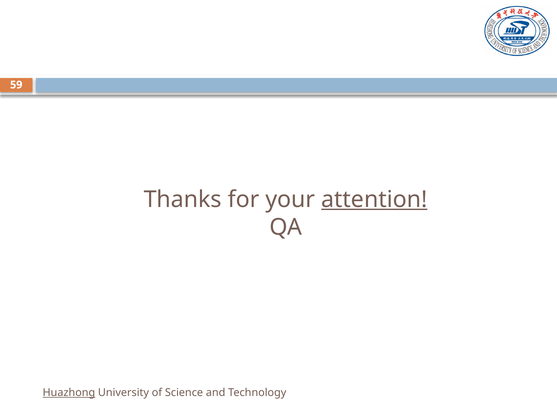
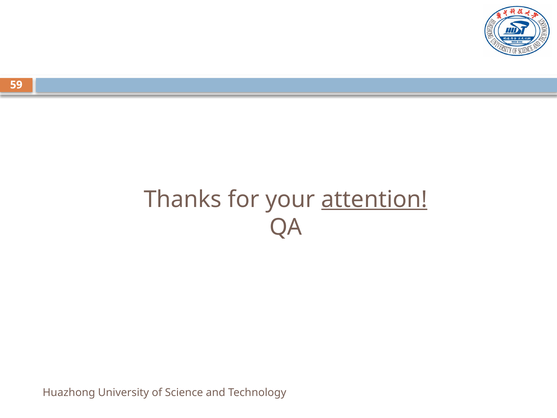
Huazhong underline: present -> none
